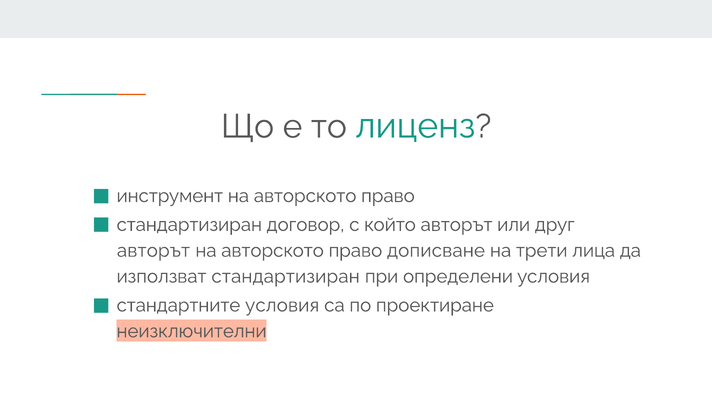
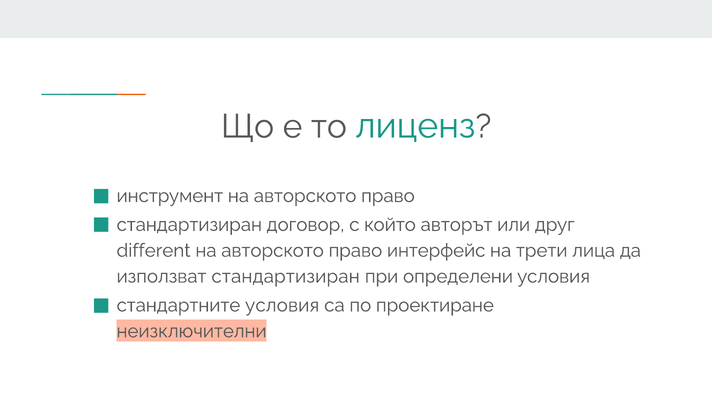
авторът at (153, 251): авторът -> different
дописване: дописване -> интерфейс
